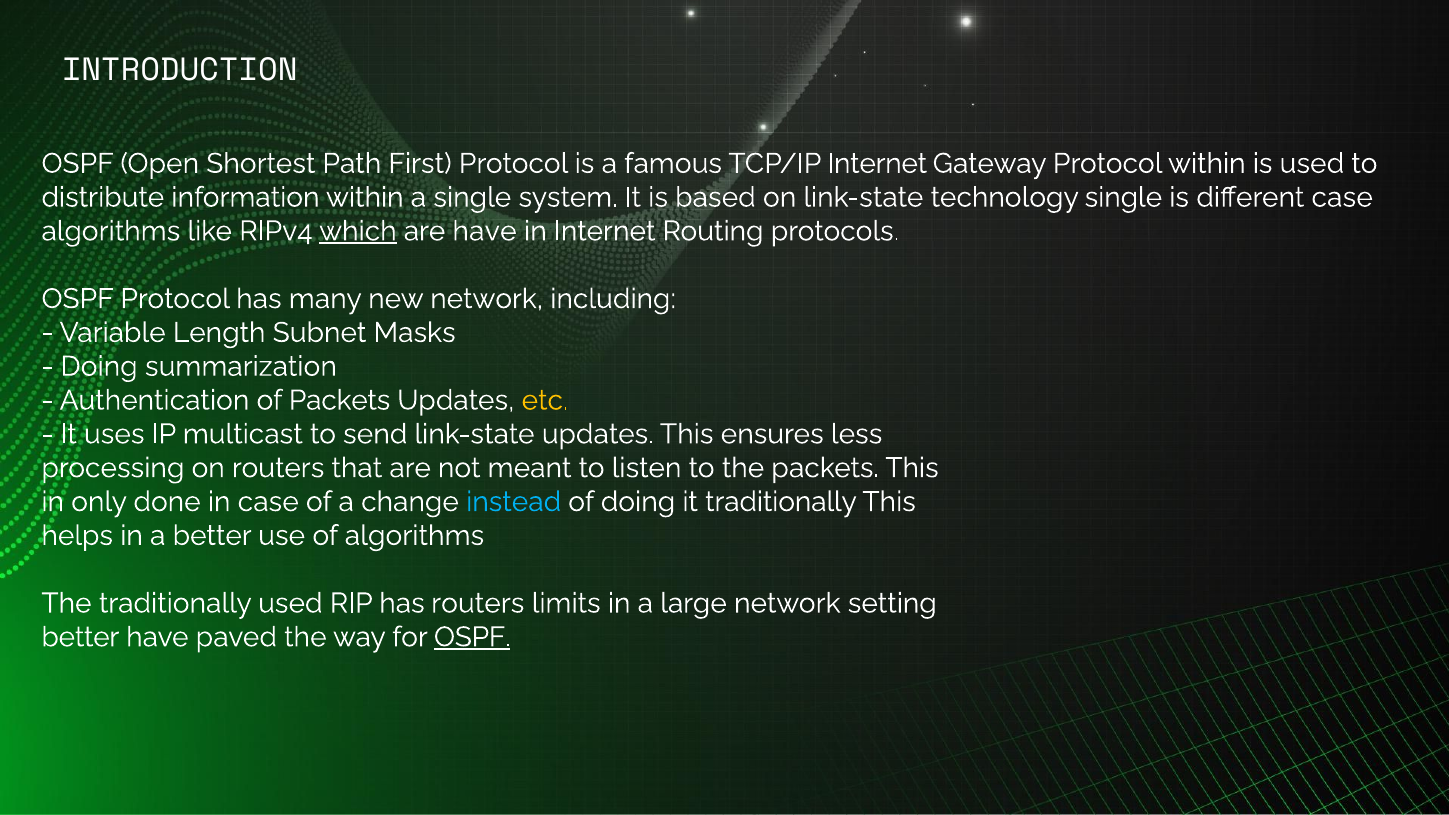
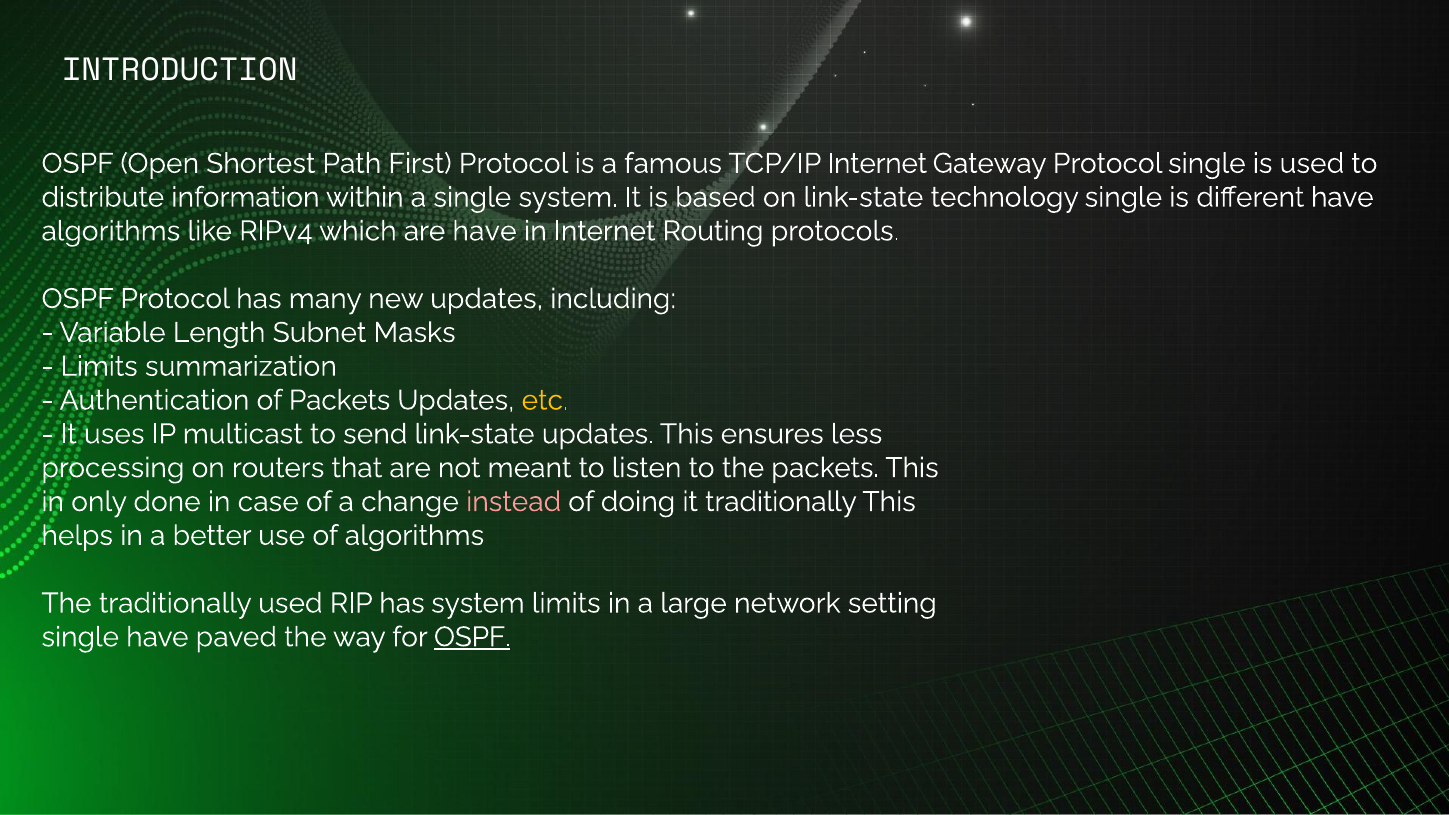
Protocol within: within -> single
different case: case -> have
which underline: present -> none
new network: network -> updates
Doing at (99, 366): Doing -> Limits
instead colour: light blue -> pink
has routers: routers -> system
better at (80, 637): better -> single
